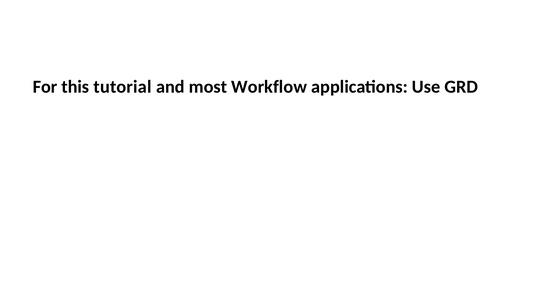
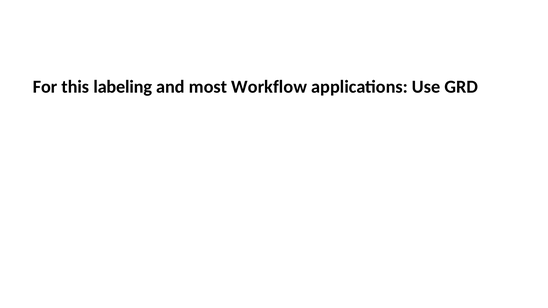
tutorial: tutorial -> labeling
